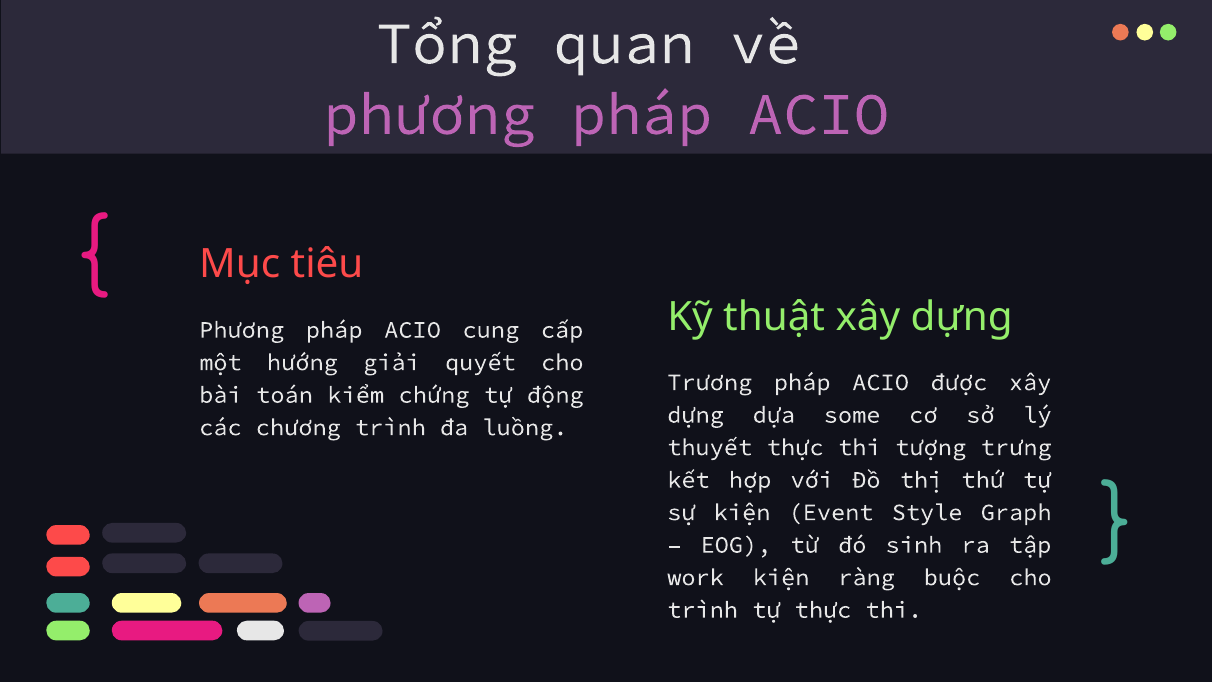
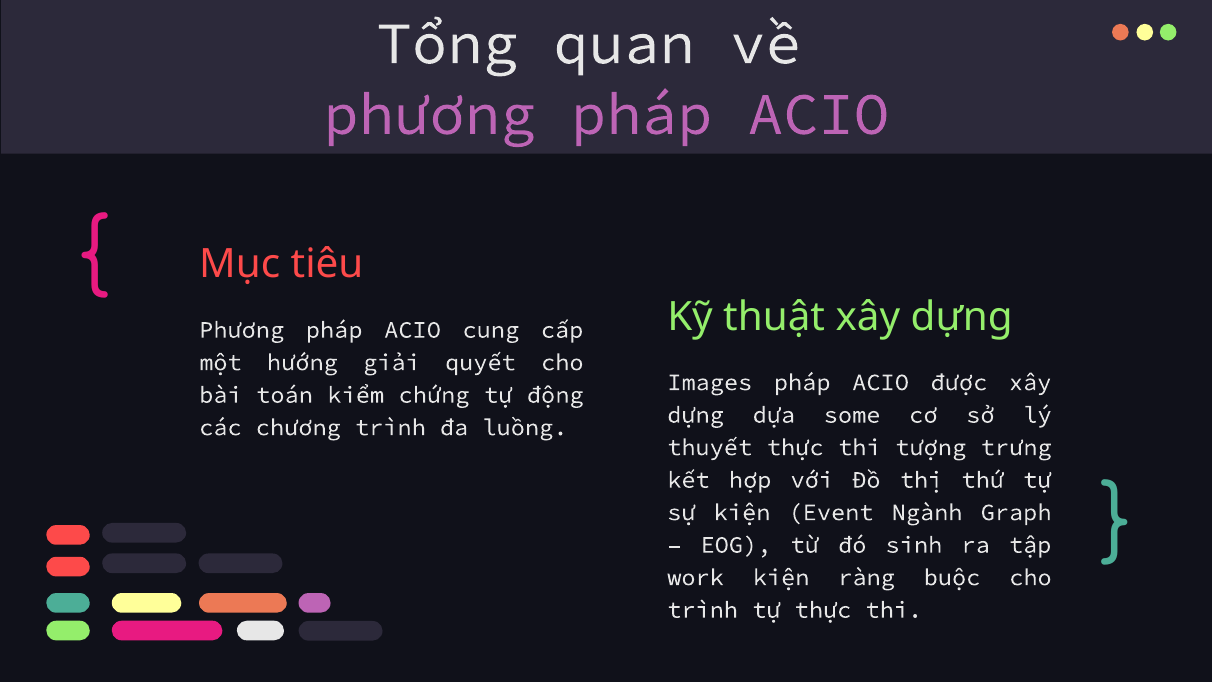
Trương: Trương -> Images
Style: Style -> Ngành
